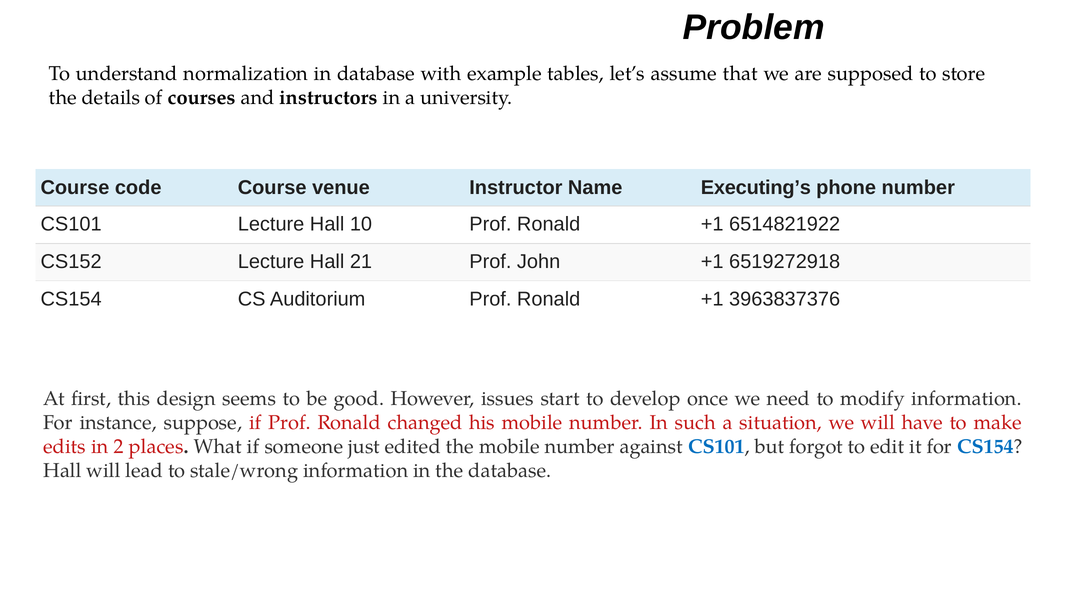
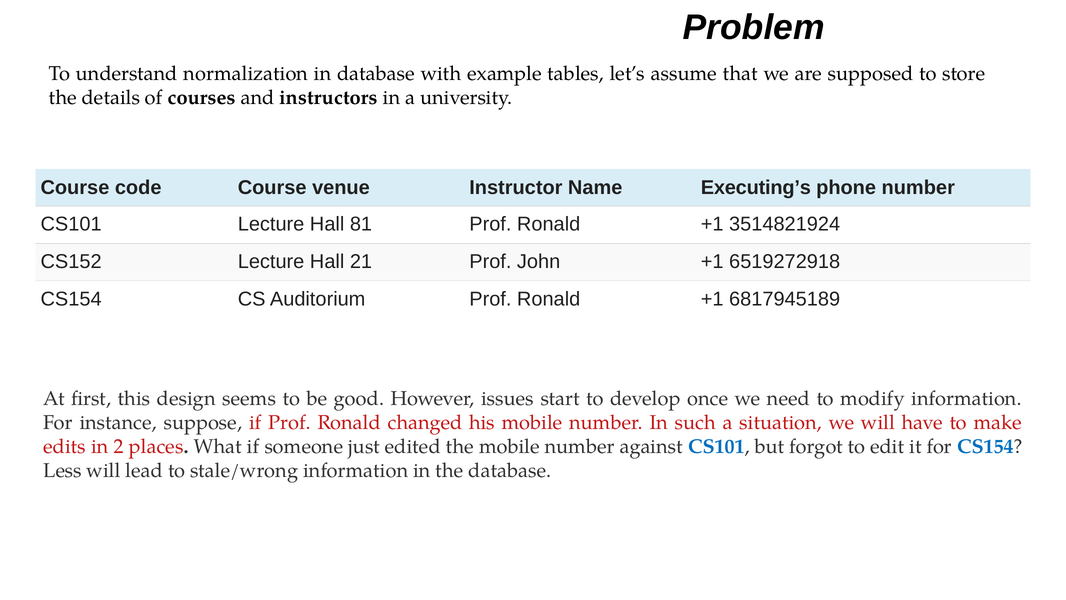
10: 10 -> 81
6514821922: 6514821922 -> 3514821924
3963837376: 3963837376 -> 6817945189
Hall at (63, 470): Hall -> Less
